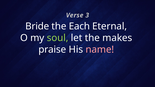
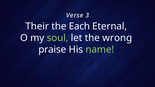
Bride: Bride -> Their
makes: makes -> wrong
name colour: pink -> light green
